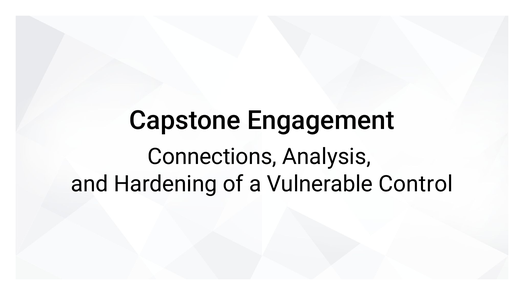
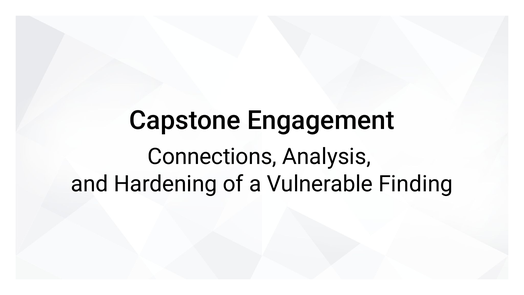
Control: Control -> Finding
